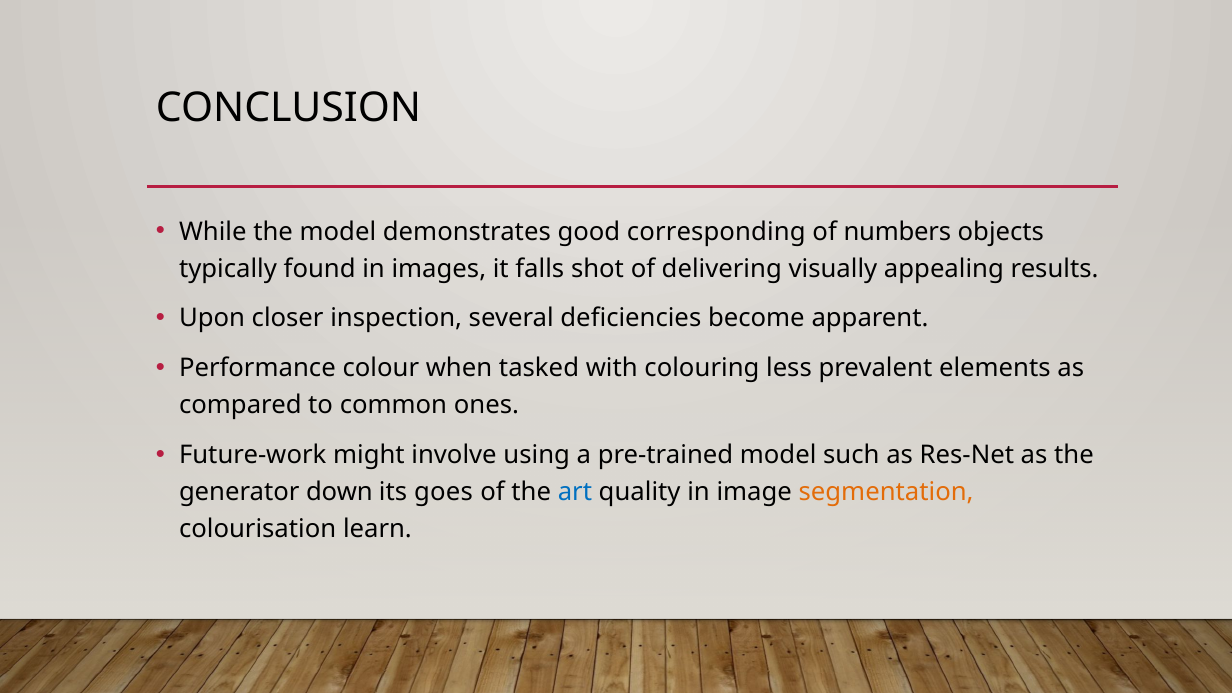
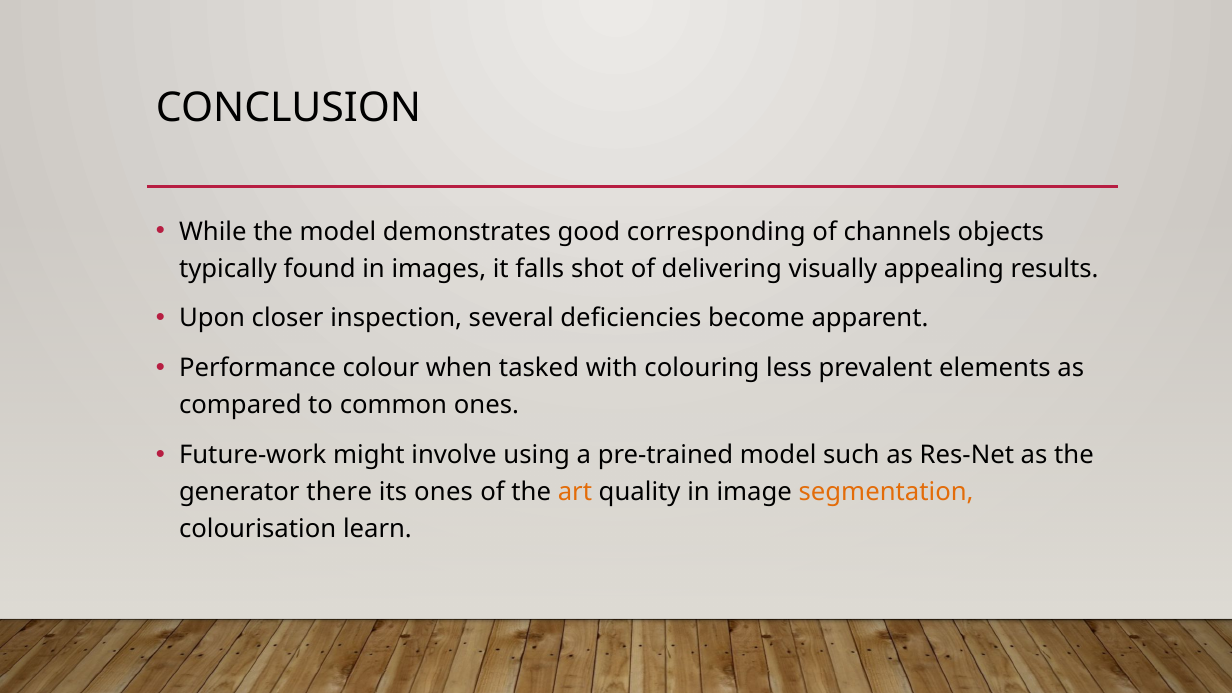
numbers: numbers -> channels
down: down -> there
its goes: goes -> ones
art colour: blue -> orange
